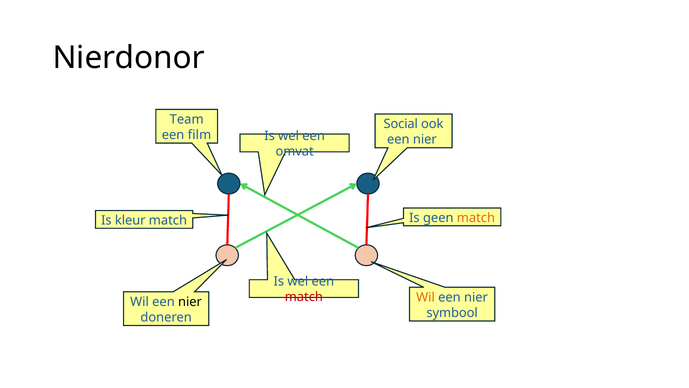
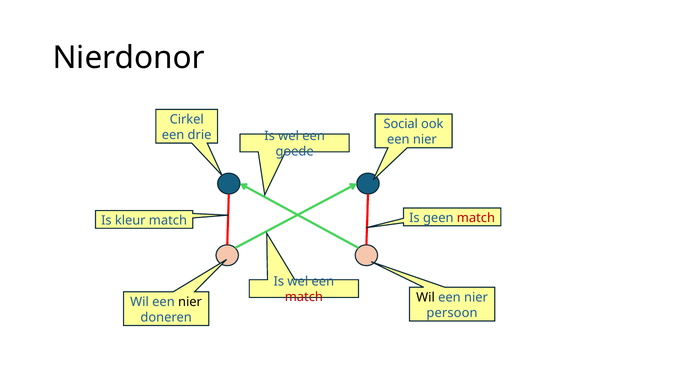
Team: Team -> Cirkel
film: film -> drie
omvat: omvat -> goede
match at (476, 218) colour: orange -> red
Wil at (426, 297) colour: orange -> black
symbool: symbool -> persoon
